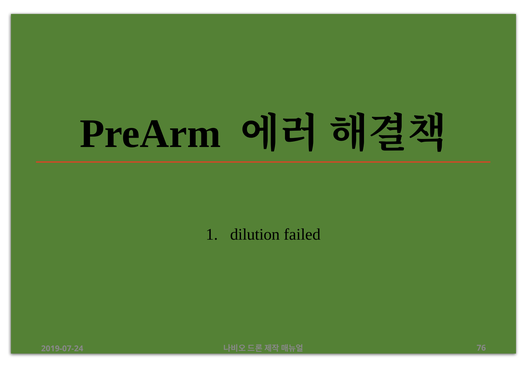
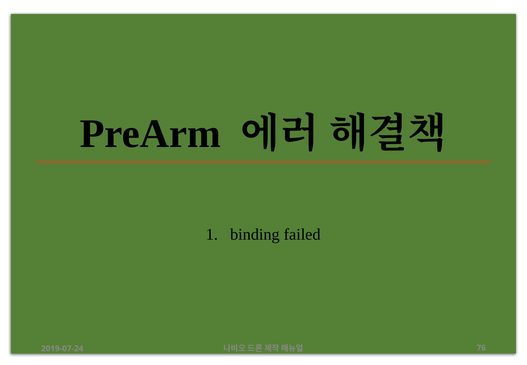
dilution: dilution -> binding
